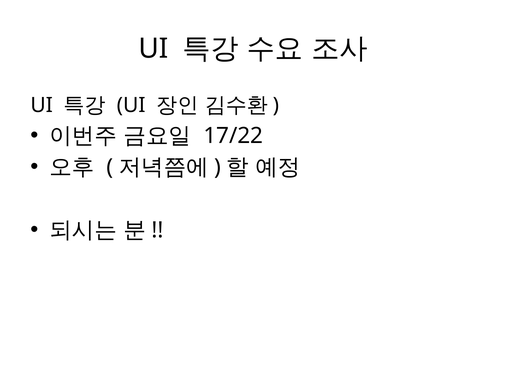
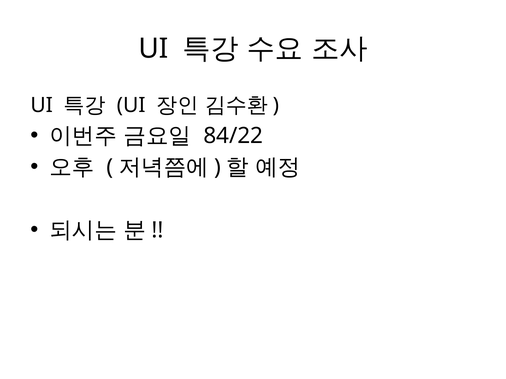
17/22: 17/22 -> 84/22
